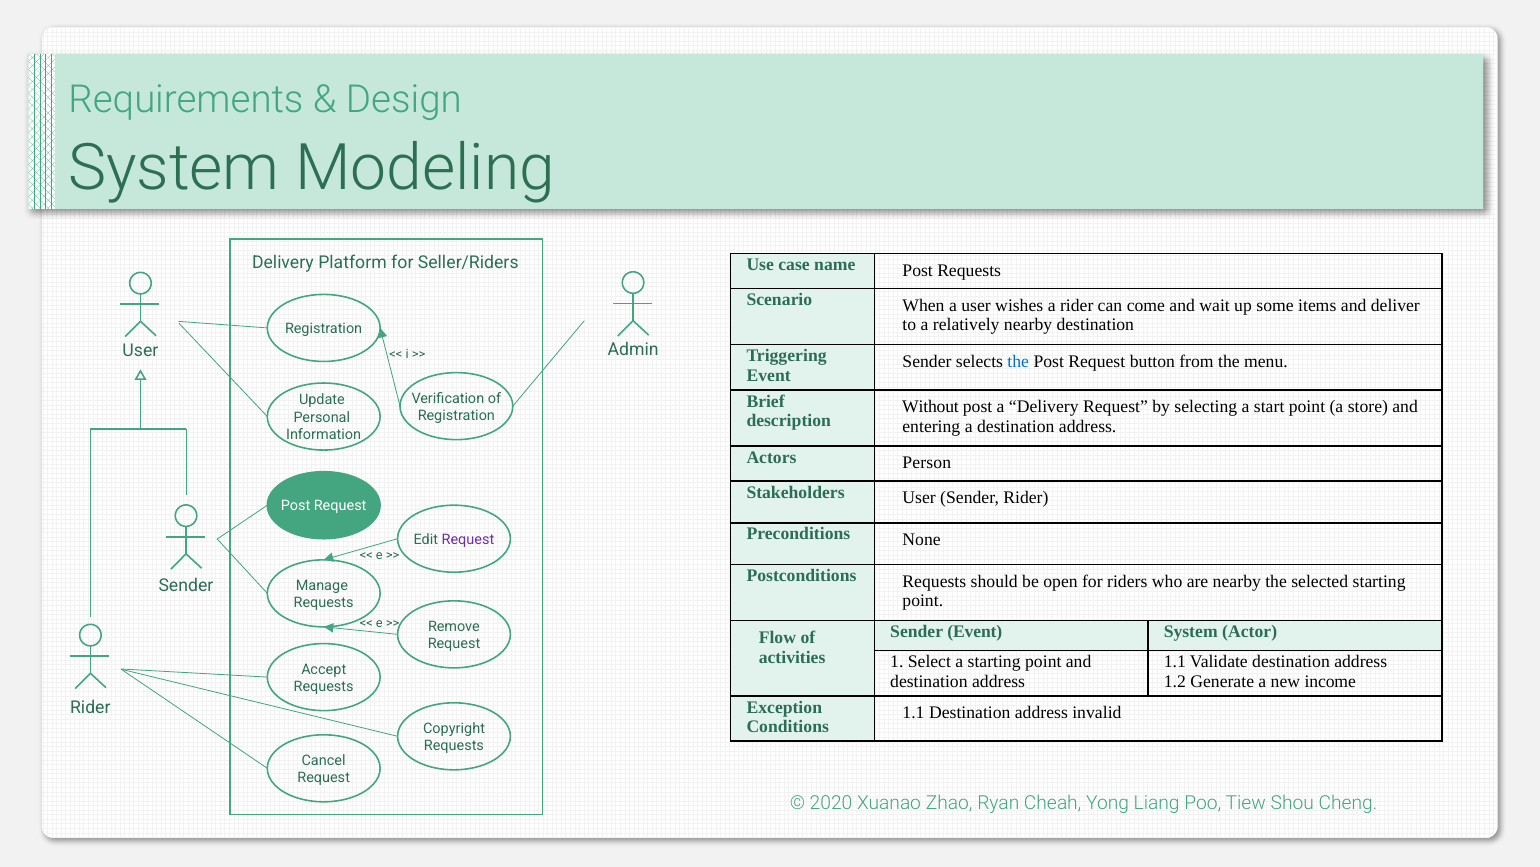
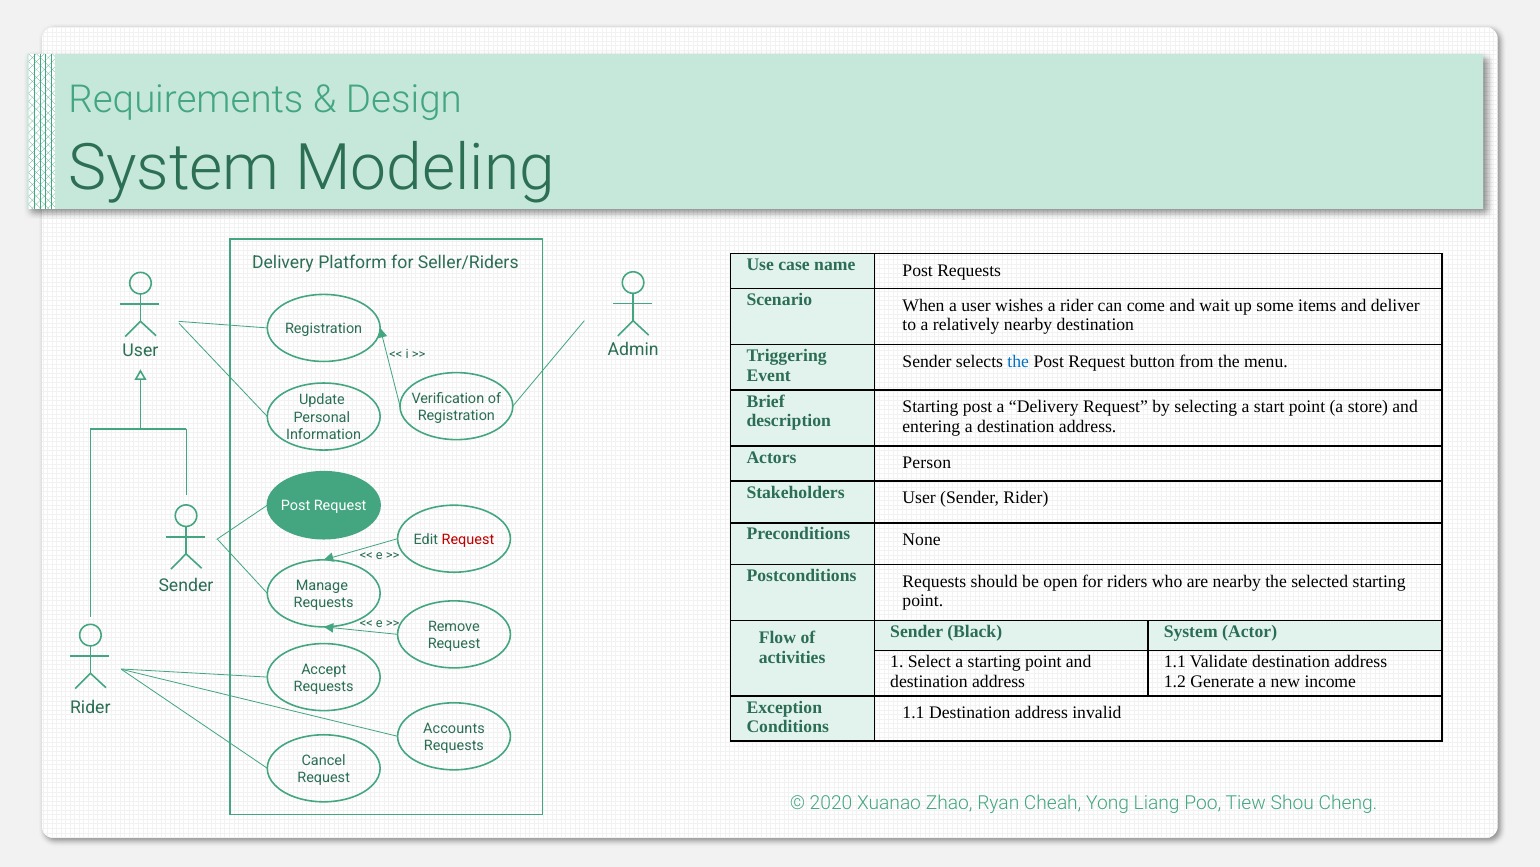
Without at (931, 406): Without -> Starting
Request at (468, 539) colour: purple -> red
Sender Event: Event -> Black
Copyright: Copyright -> Accounts
